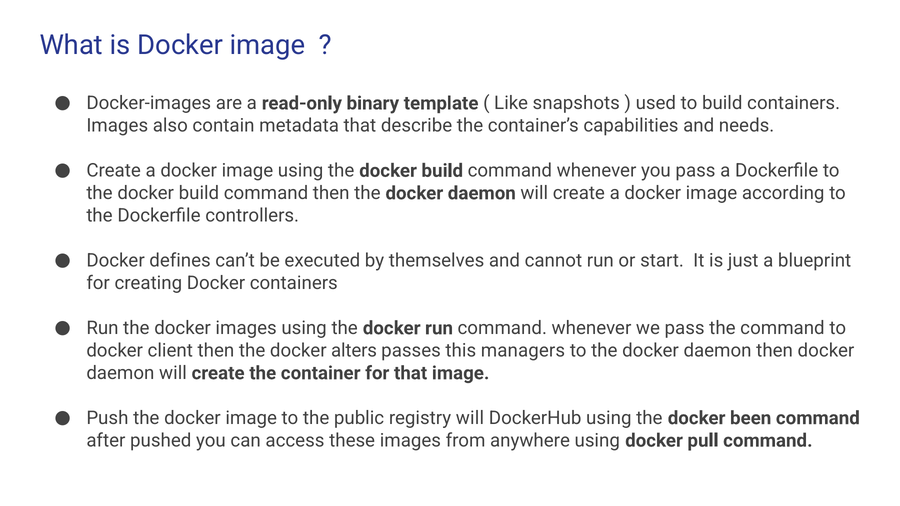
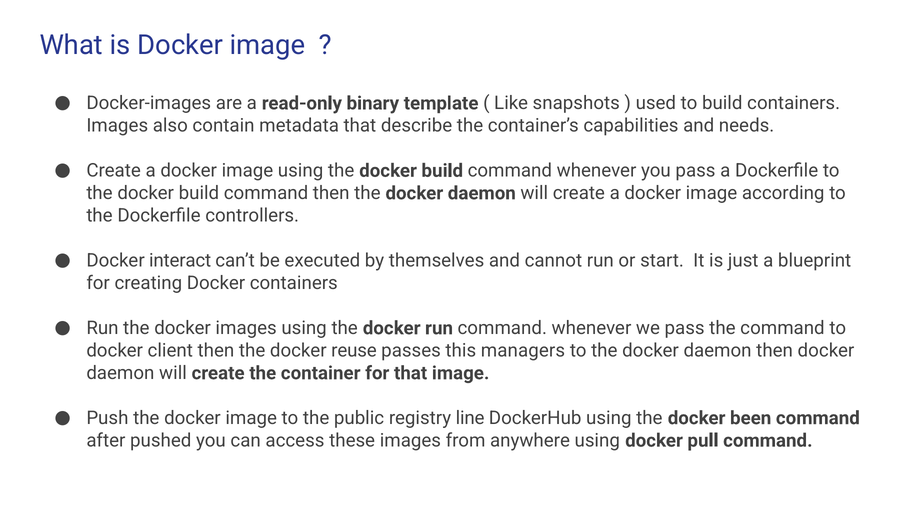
defines: defines -> interact
alters: alters -> reuse
registry will: will -> line
